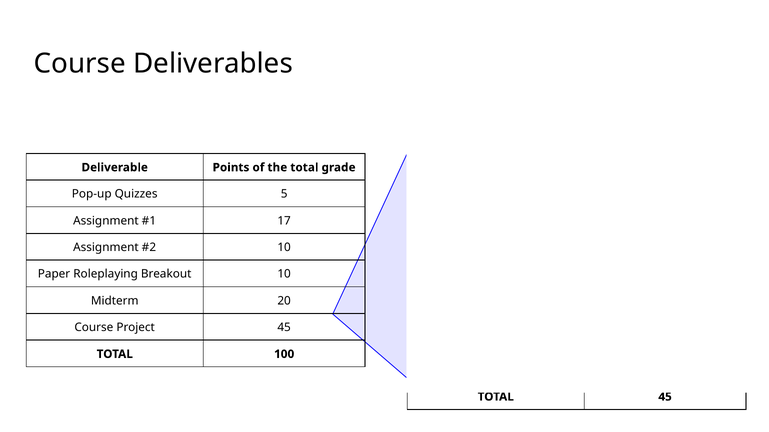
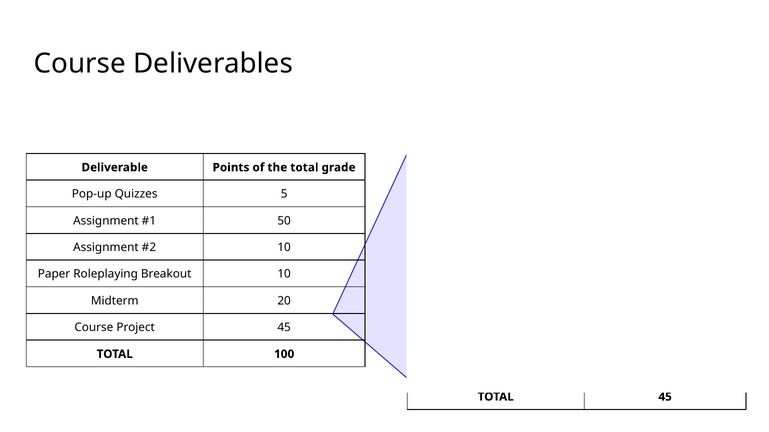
17: 17 -> 50
